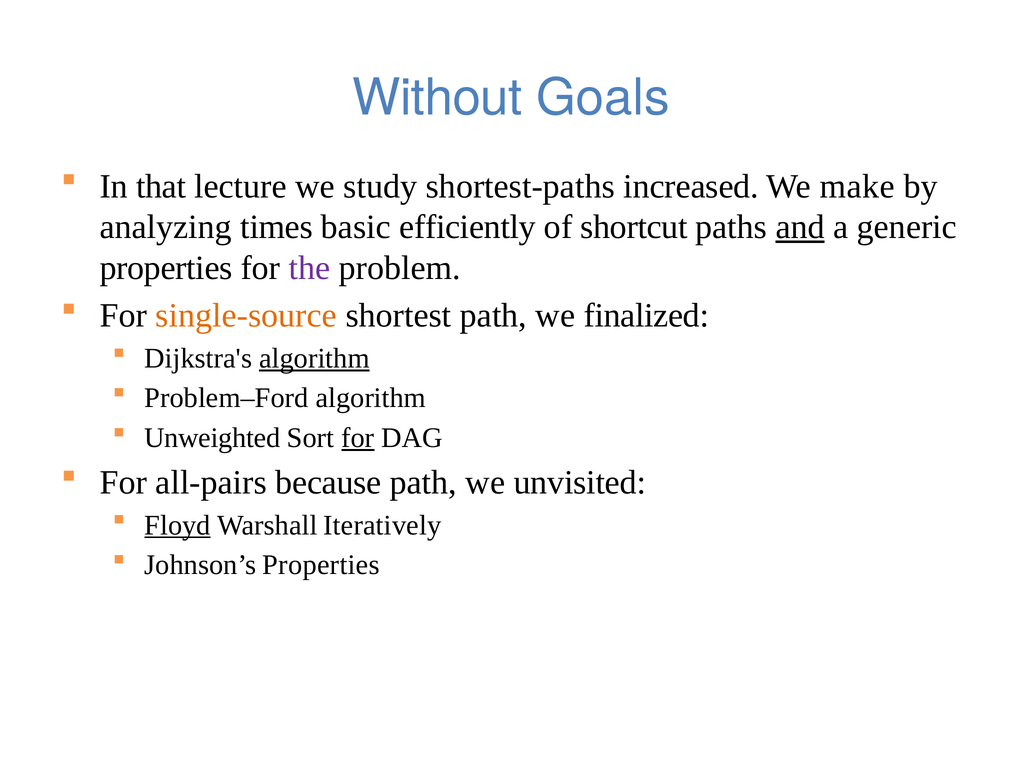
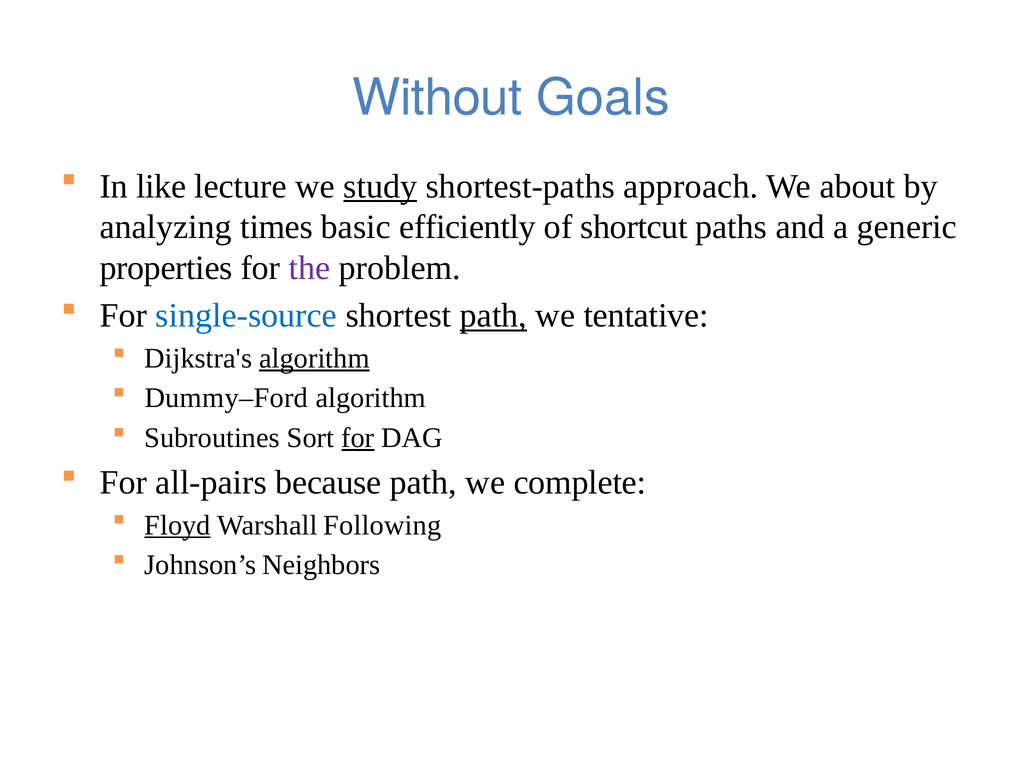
that: that -> like
study underline: none -> present
increased: increased -> approach
make: make -> about
and underline: present -> none
single-source colour: orange -> blue
path at (493, 316) underline: none -> present
finalized: finalized -> tentative
Problem–Ford: Problem–Ford -> Dummy–Ford
Unweighted: Unweighted -> Subroutines
unvisited: unvisited -> complete
Iteratively: Iteratively -> Following
Johnson’s Properties: Properties -> Neighbors
